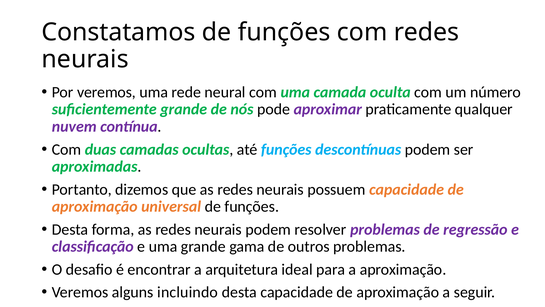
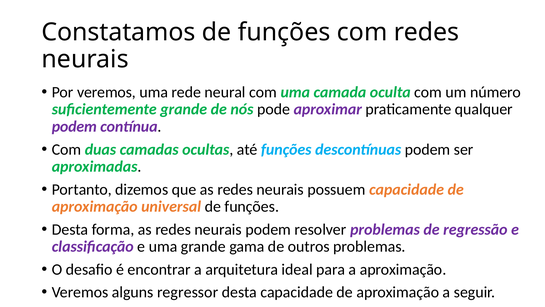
nuvem at (74, 126): nuvem -> podem
incluindo: incluindo -> regressor
